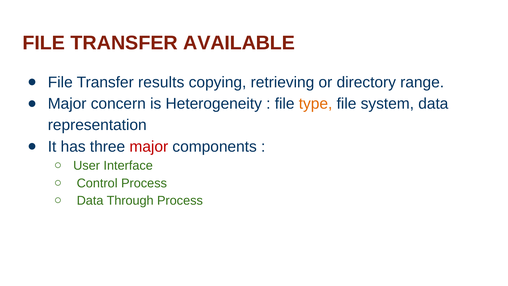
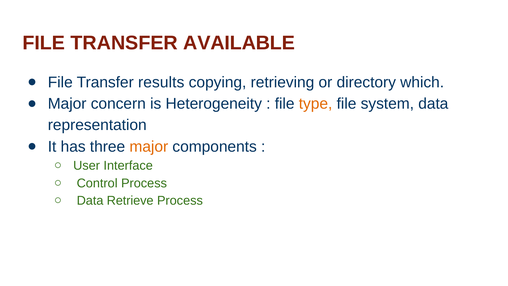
range: range -> which
major at (149, 146) colour: red -> orange
Through: Through -> Retrieve
